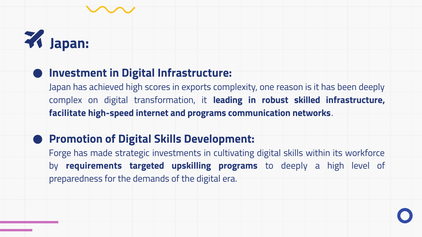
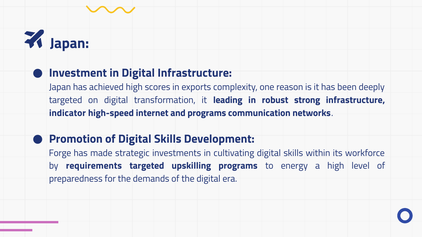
complex at (66, 100): complex -> targeted
skilled: skilled -> strong
facilitate: facilitate -> indicator
to deeply: deeply -> energy
